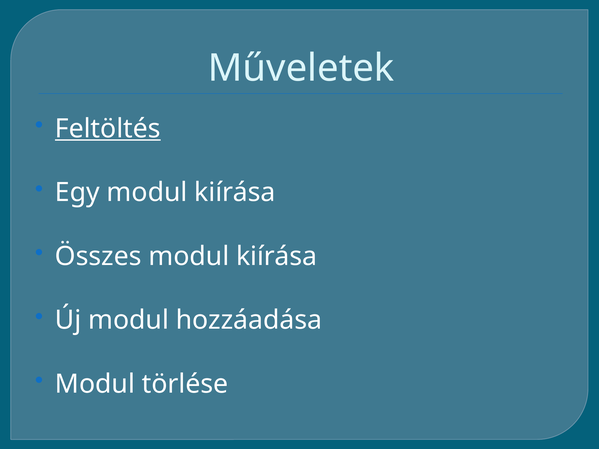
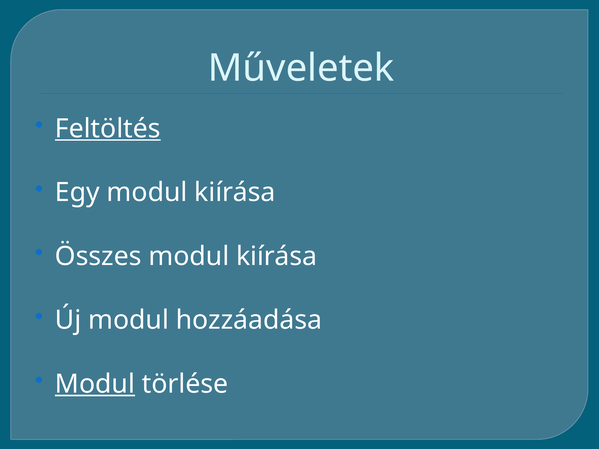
Modul at (95, 384) underline: none -> present
